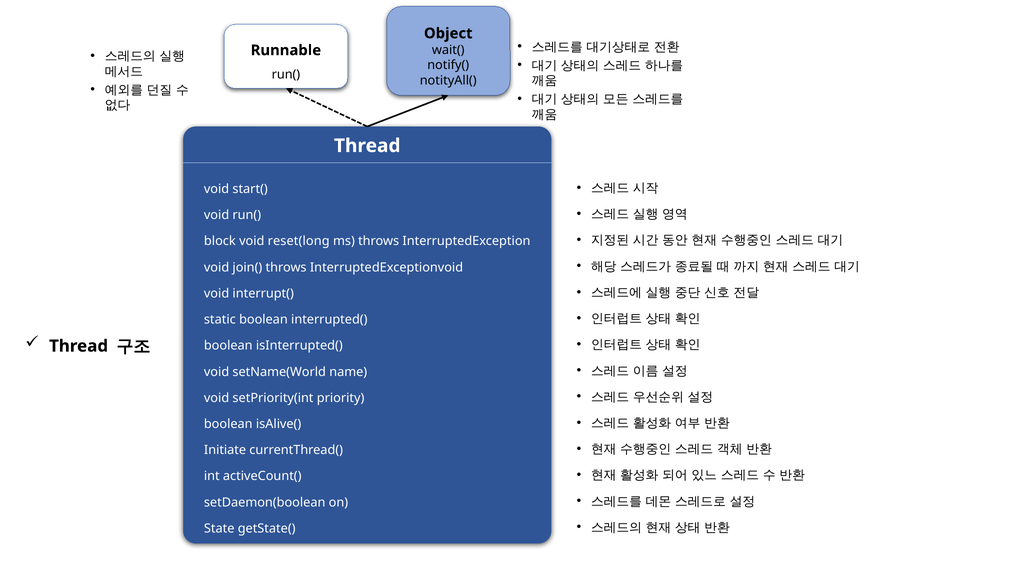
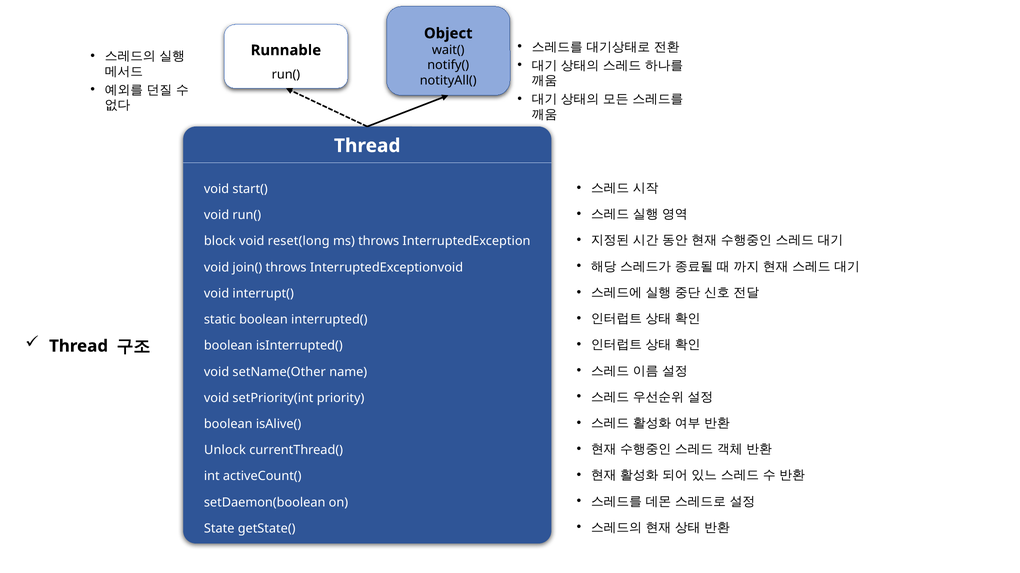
setName(World: setName(World -> setName(Other
Initiate: Initiate -> Unlock
